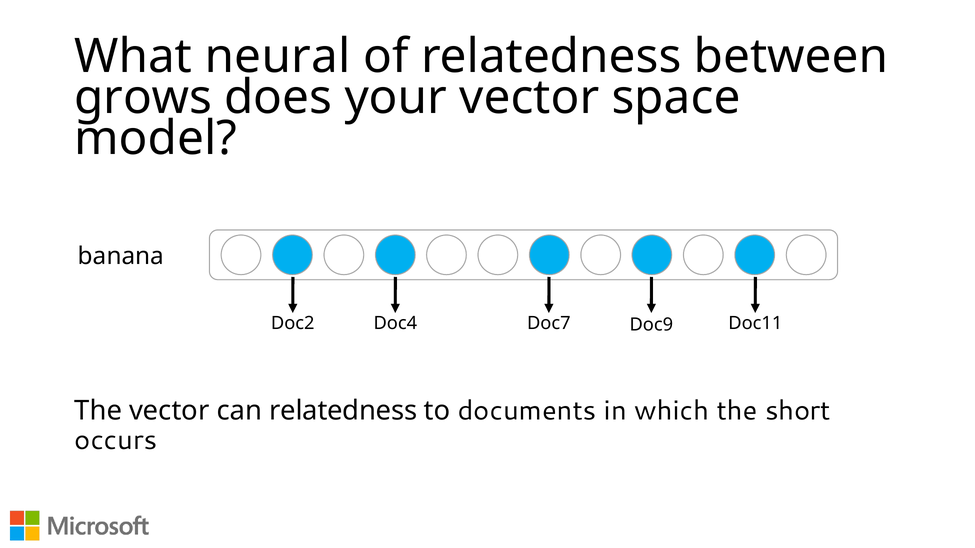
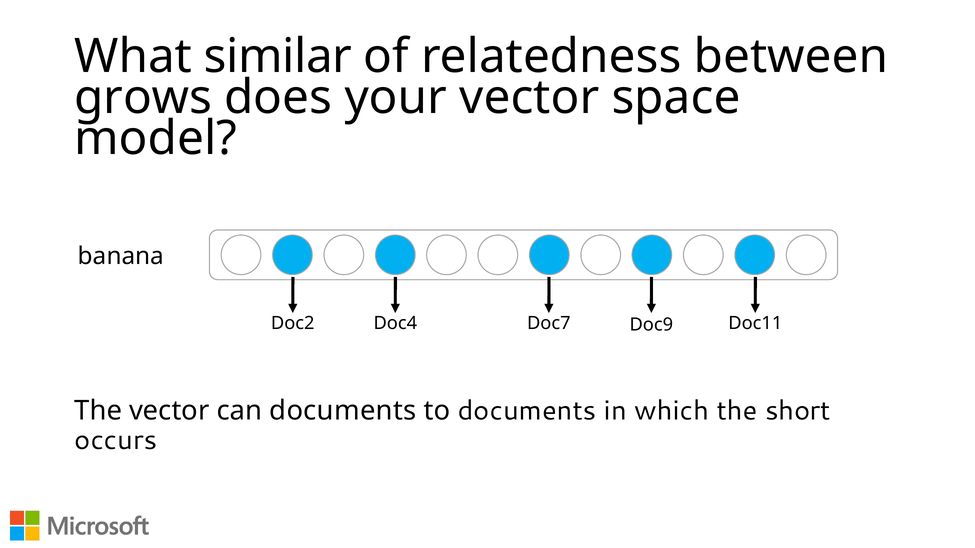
neural: neural -> similar
can relatedness: relatedness -> documents
